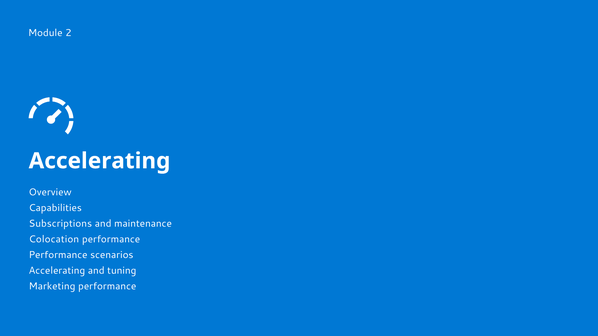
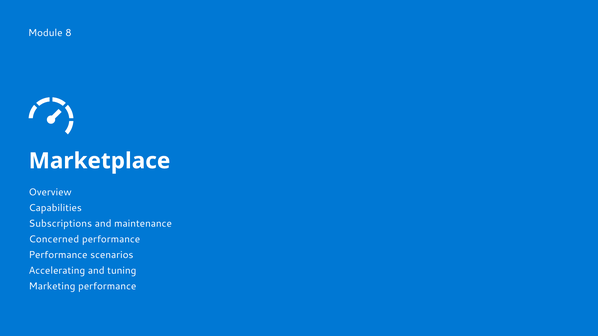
2: 2 -> 8
Accelerating at (100, 161): Accelerating -> Marketplace
Colocation: Colocation -> Concerned
